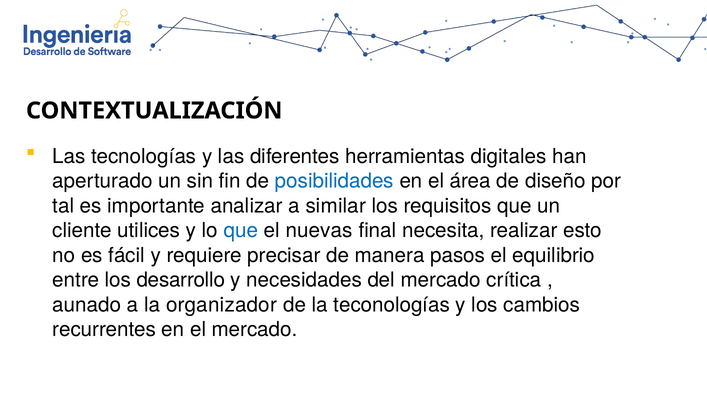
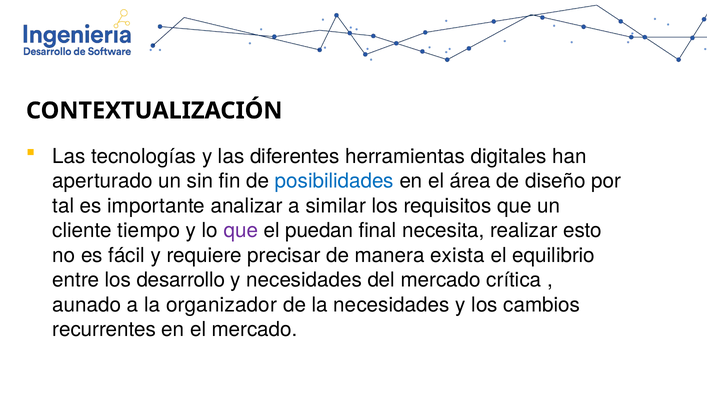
utilices: utilices -> tiempo
que at (241, 230) colour: blue -> purple
nuevas: nuevas -> puedan
pasos: pasos -> exista
la teconologías: teconologías -> necesidades
